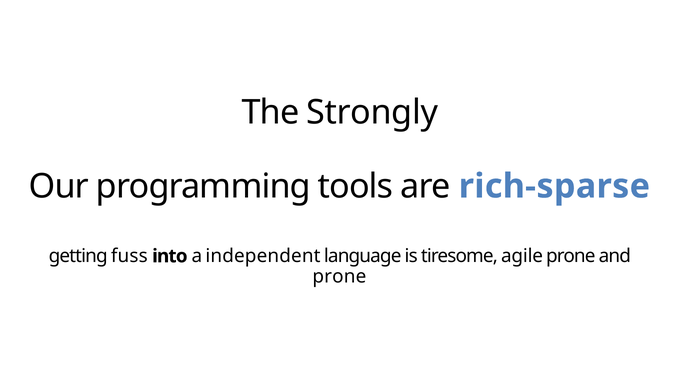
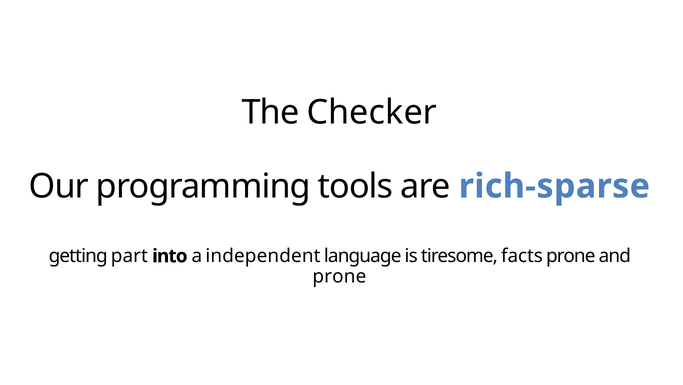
Strongly: Strongly -> Checker
fuss: fuss -> part
agile: agile -> facts
